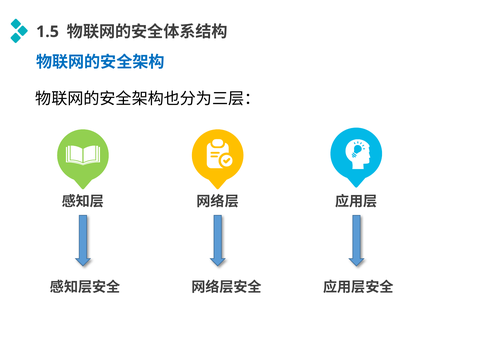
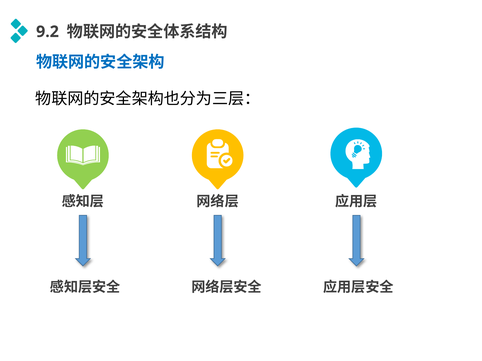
1.5: 1.5 -> 9.2
